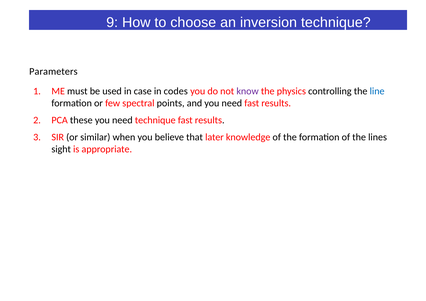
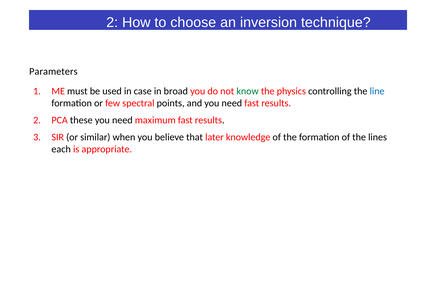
9 at (112, 22): 9 -> 2
codes: codes -> broad
know colour: purple -> green
need technique: technique -> maximum
sight: sight -> each
